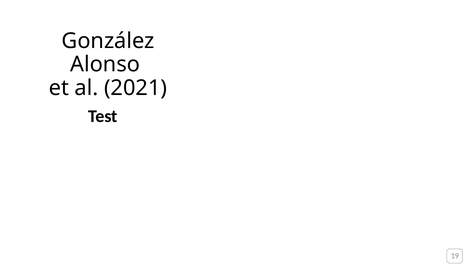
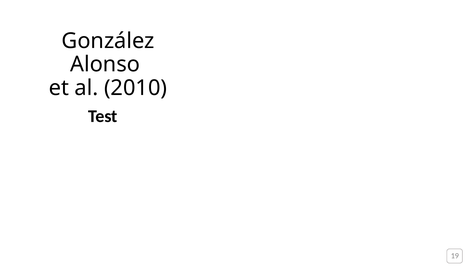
2021: 2021 -> 2010
